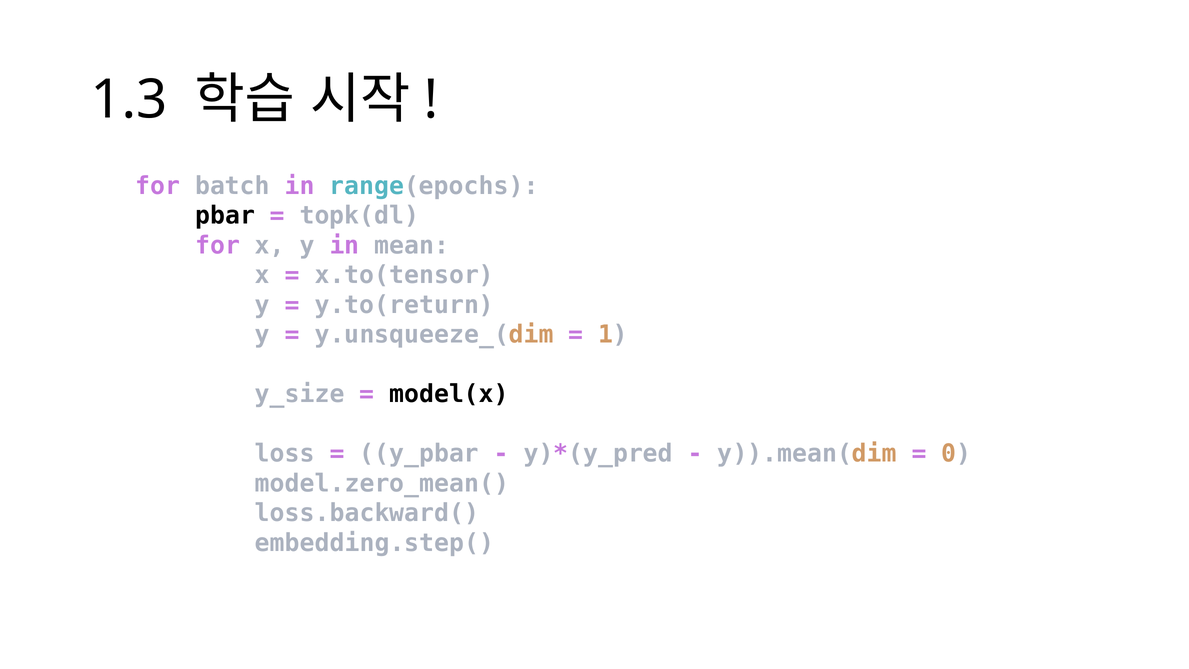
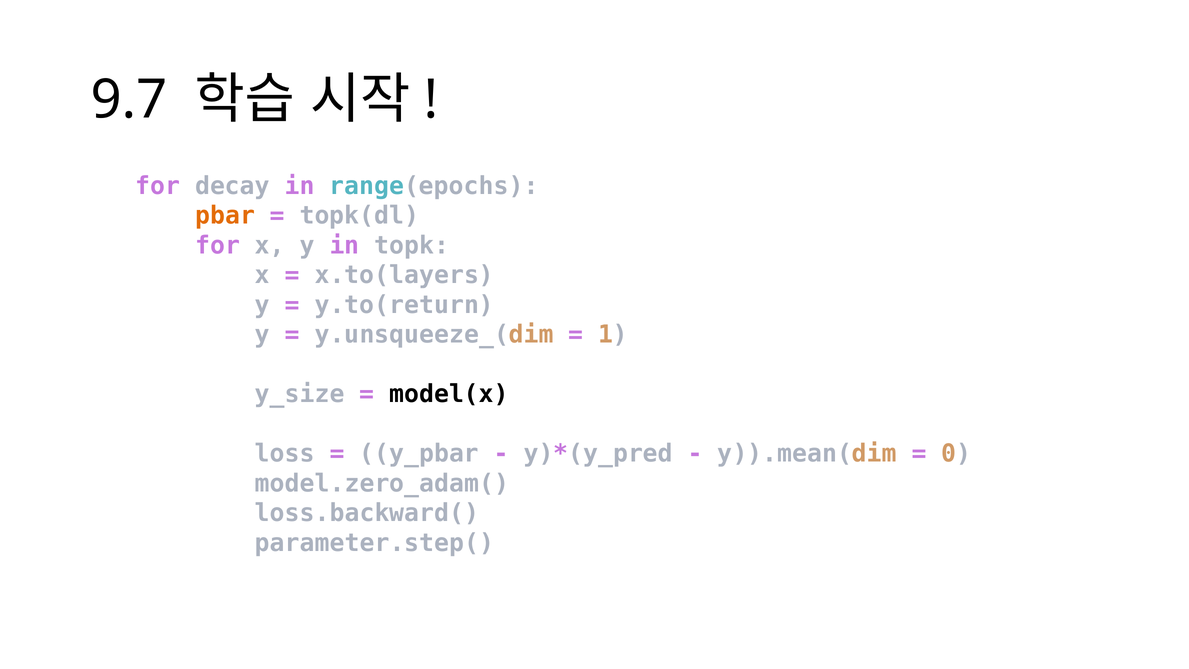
1.3: 1.3 -> 9.7
batch: batch -> decay
pbar colour: black -> orange
mean: mean -> topk
x.to(tensor: x.to(tensor -> x.to(layers
model.zero_mean(: model.zero_mean( -> model.zero_adam(
embedding.step(: embedding.step( -> parameter.step(
